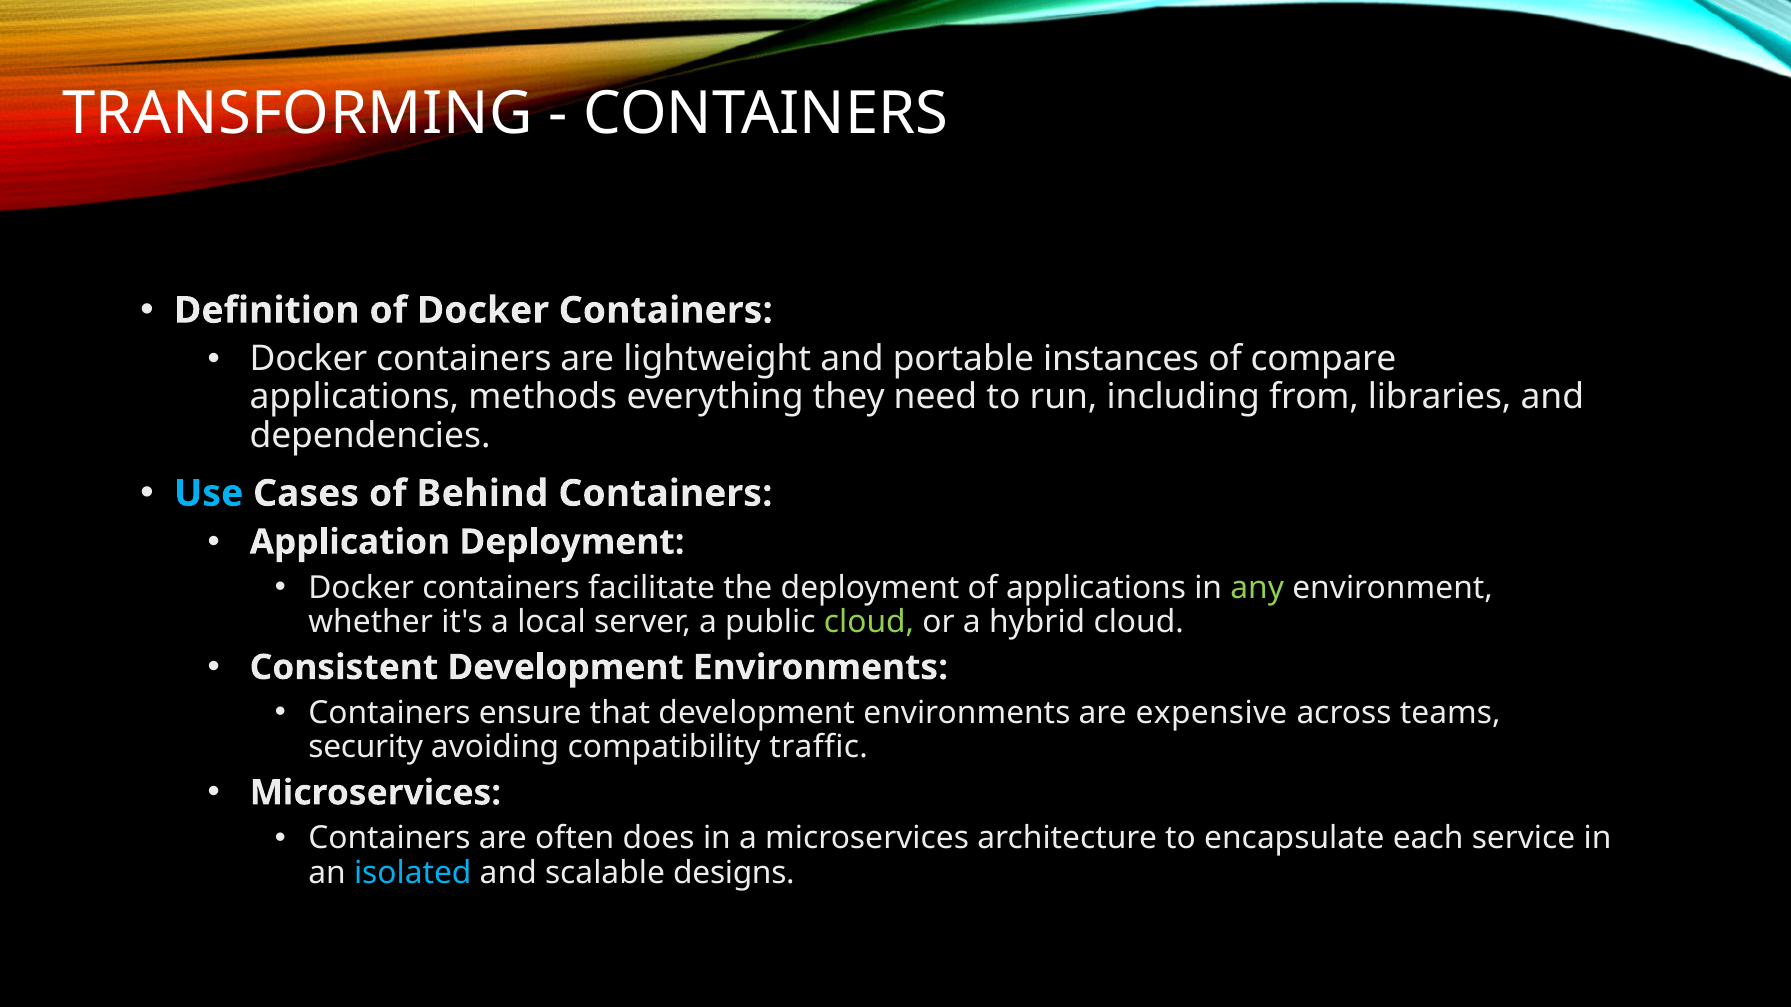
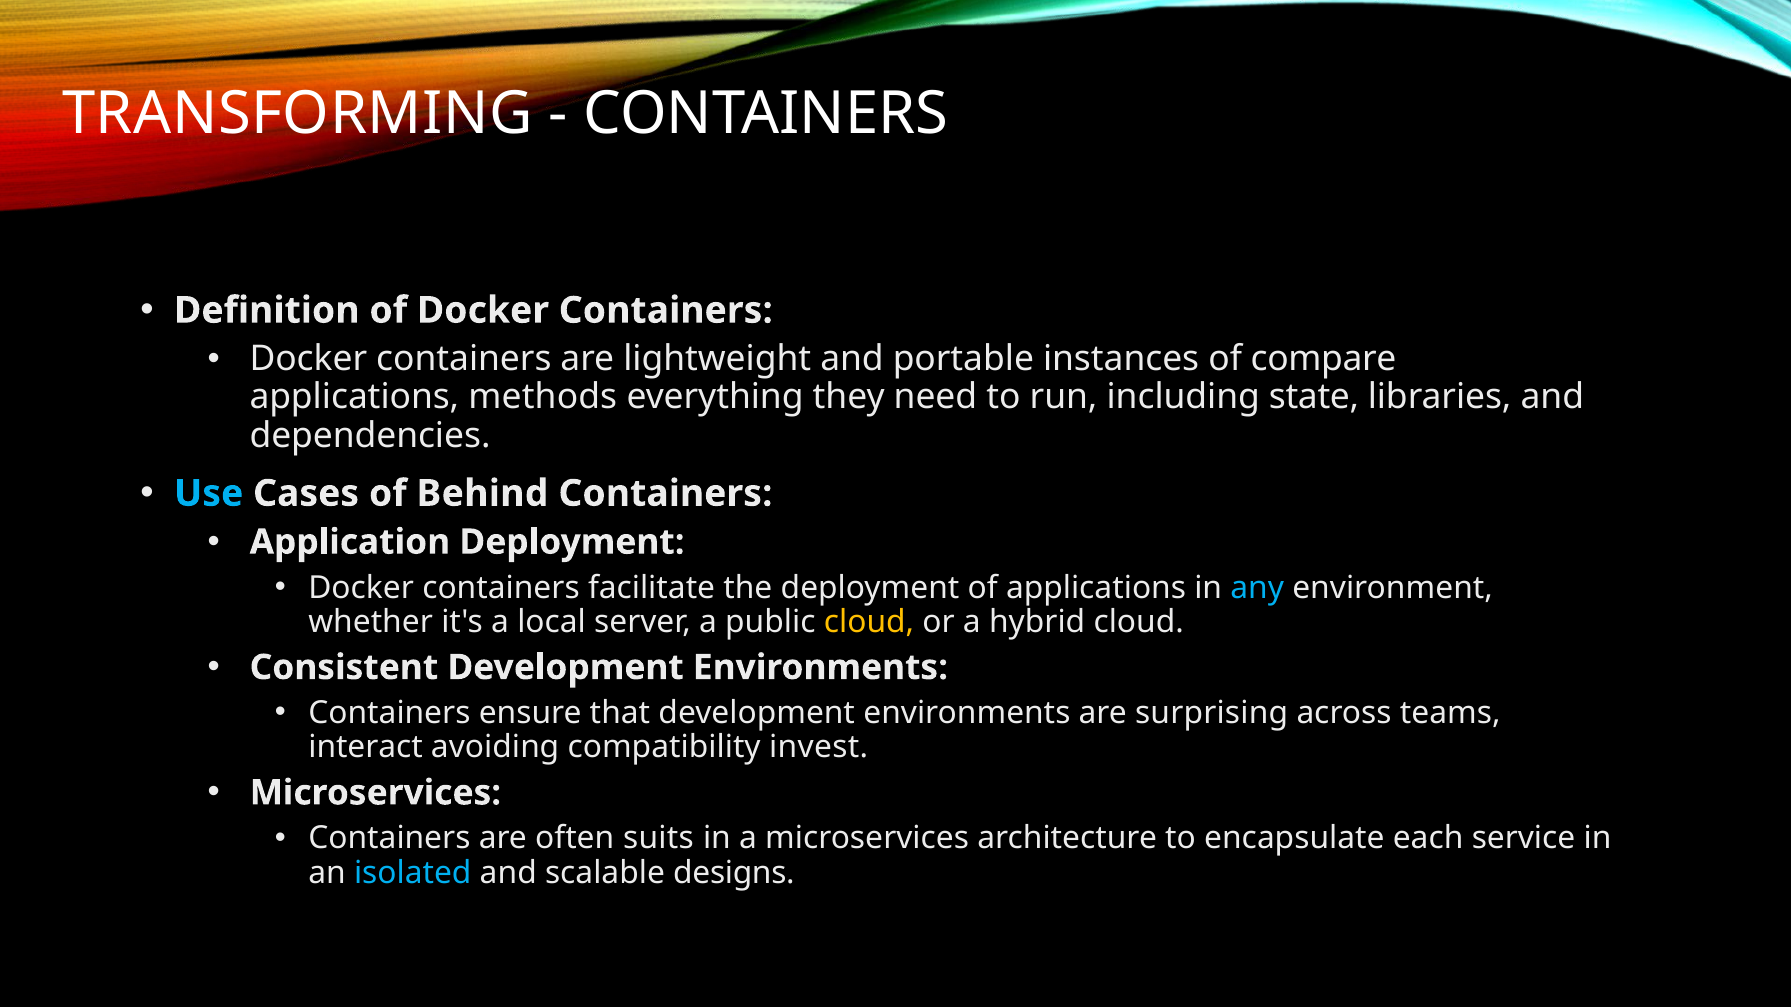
from: from -> state
any colour: light green -> light blue
cloud at (869, 622) colour: light green -> yellow
expensive: expensive -> surprising
security: security -> interact
traffic: traffic -> invest
does: does -> suits
